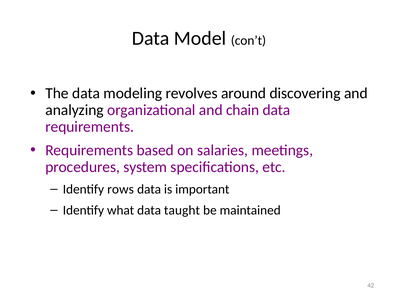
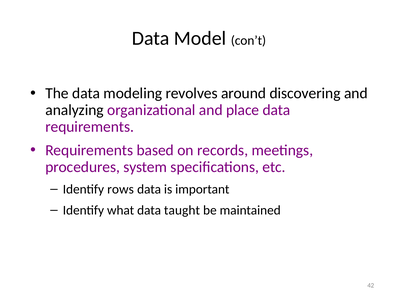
chain: chain -> place
salaries: salaries -> records
